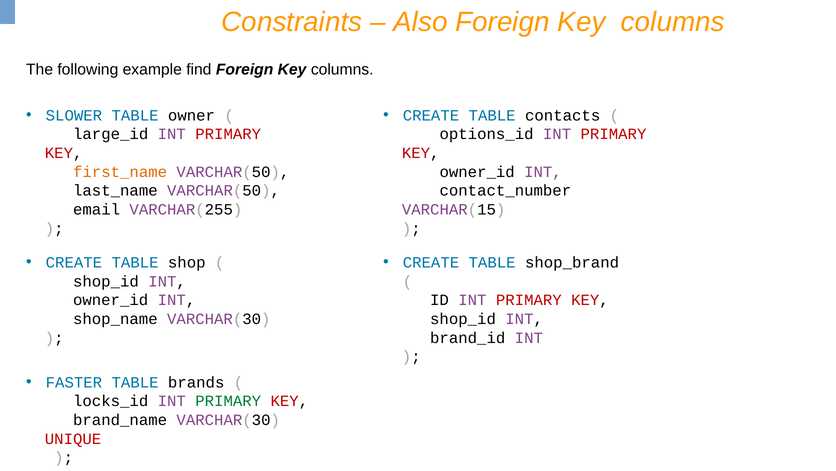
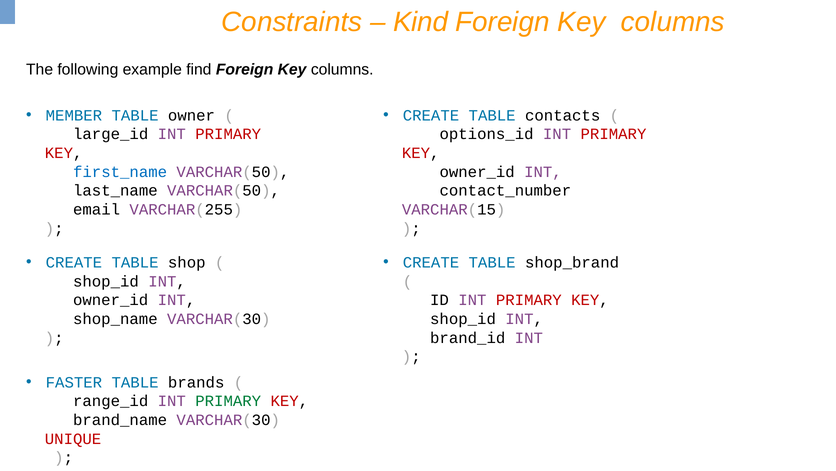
Also: Also -> Kind
SLOWER: SLOWER -> MEMBER
first_name colour: orange -> blue
locks_id: locks_id -> range_id
